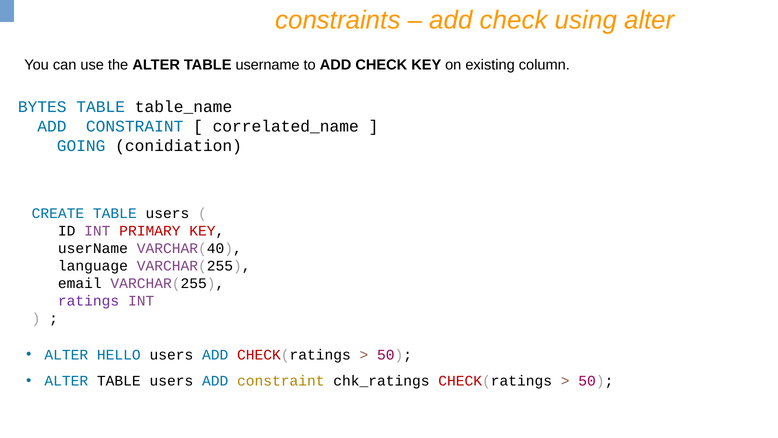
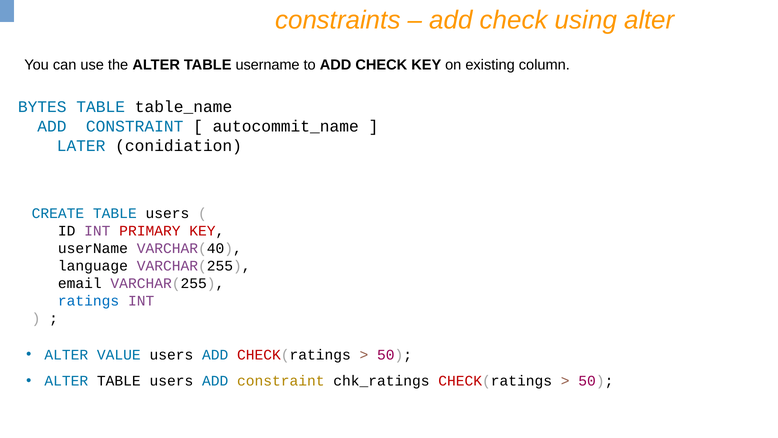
correlated_name: correlated_name -> autocommit_name
GOING: GOING -> LATER
ratings colour: purple -> blue
HELLO: HELLO -> VALUE
